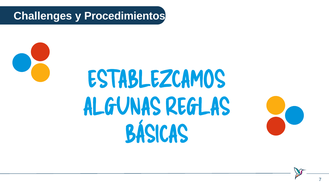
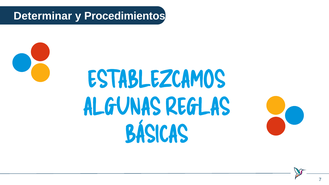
Challenges: Challenges -> Determinar
